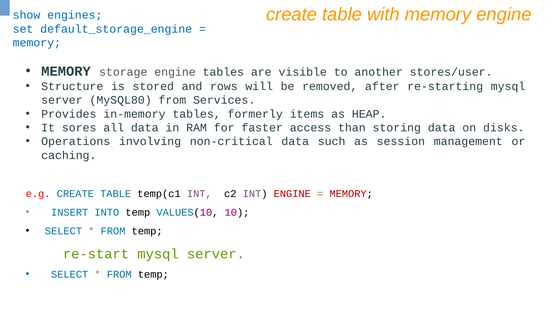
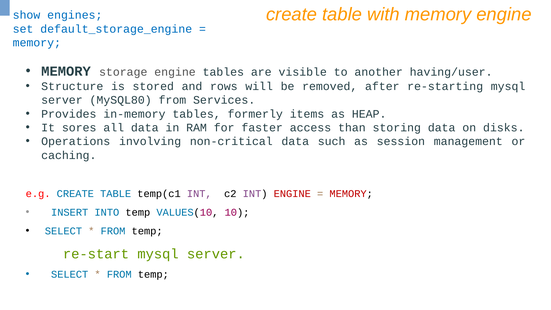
stores/user: stores/user -> having/user
